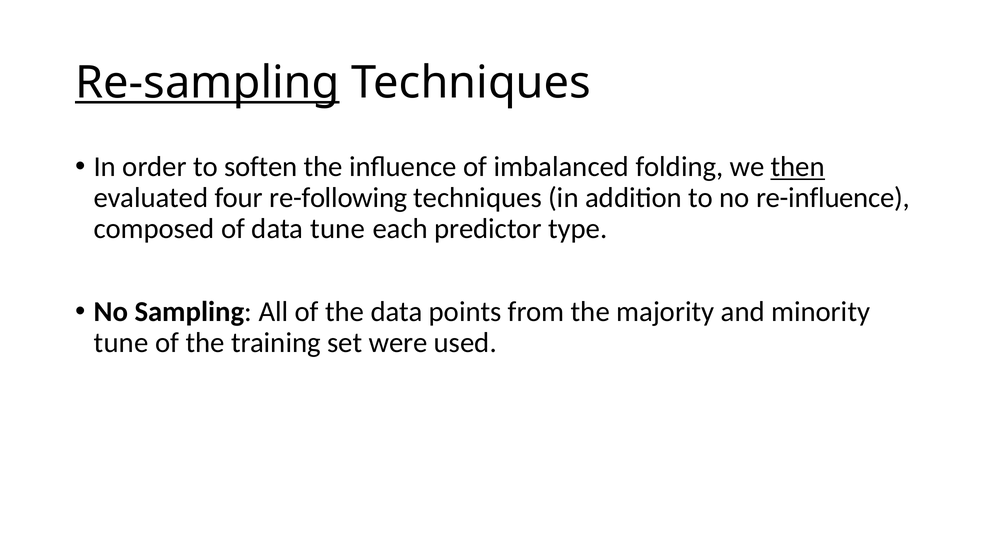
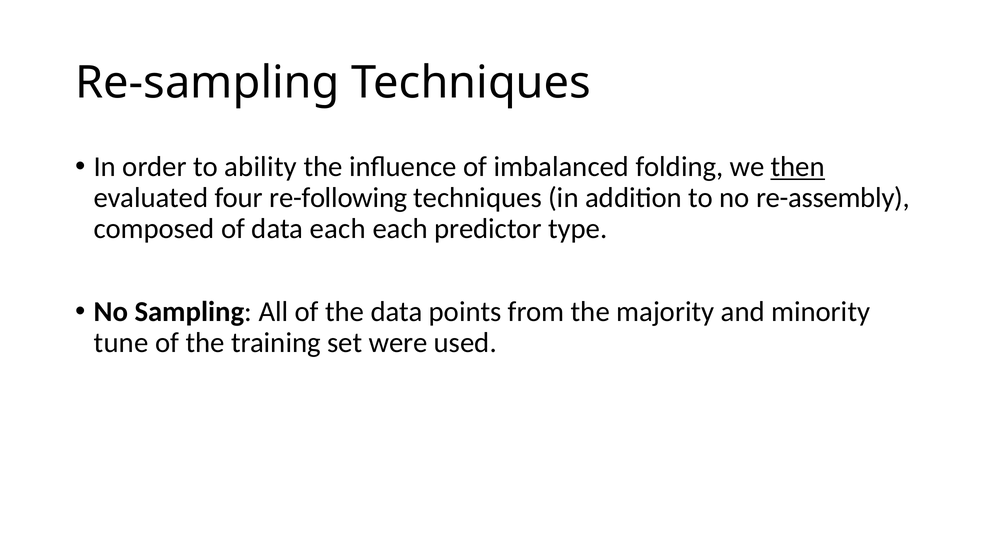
Re-sampling underline: present -> none
soften: soften -> ability
re-influence: re-influence -> re-assembly
data tune: tune -> each
